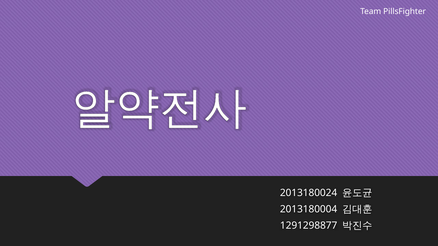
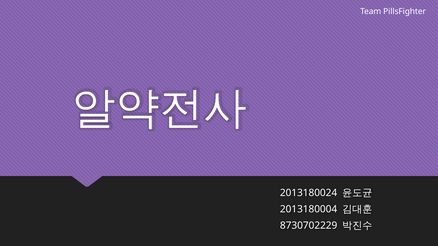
1291298877: 1291298877 -> 8730702229
